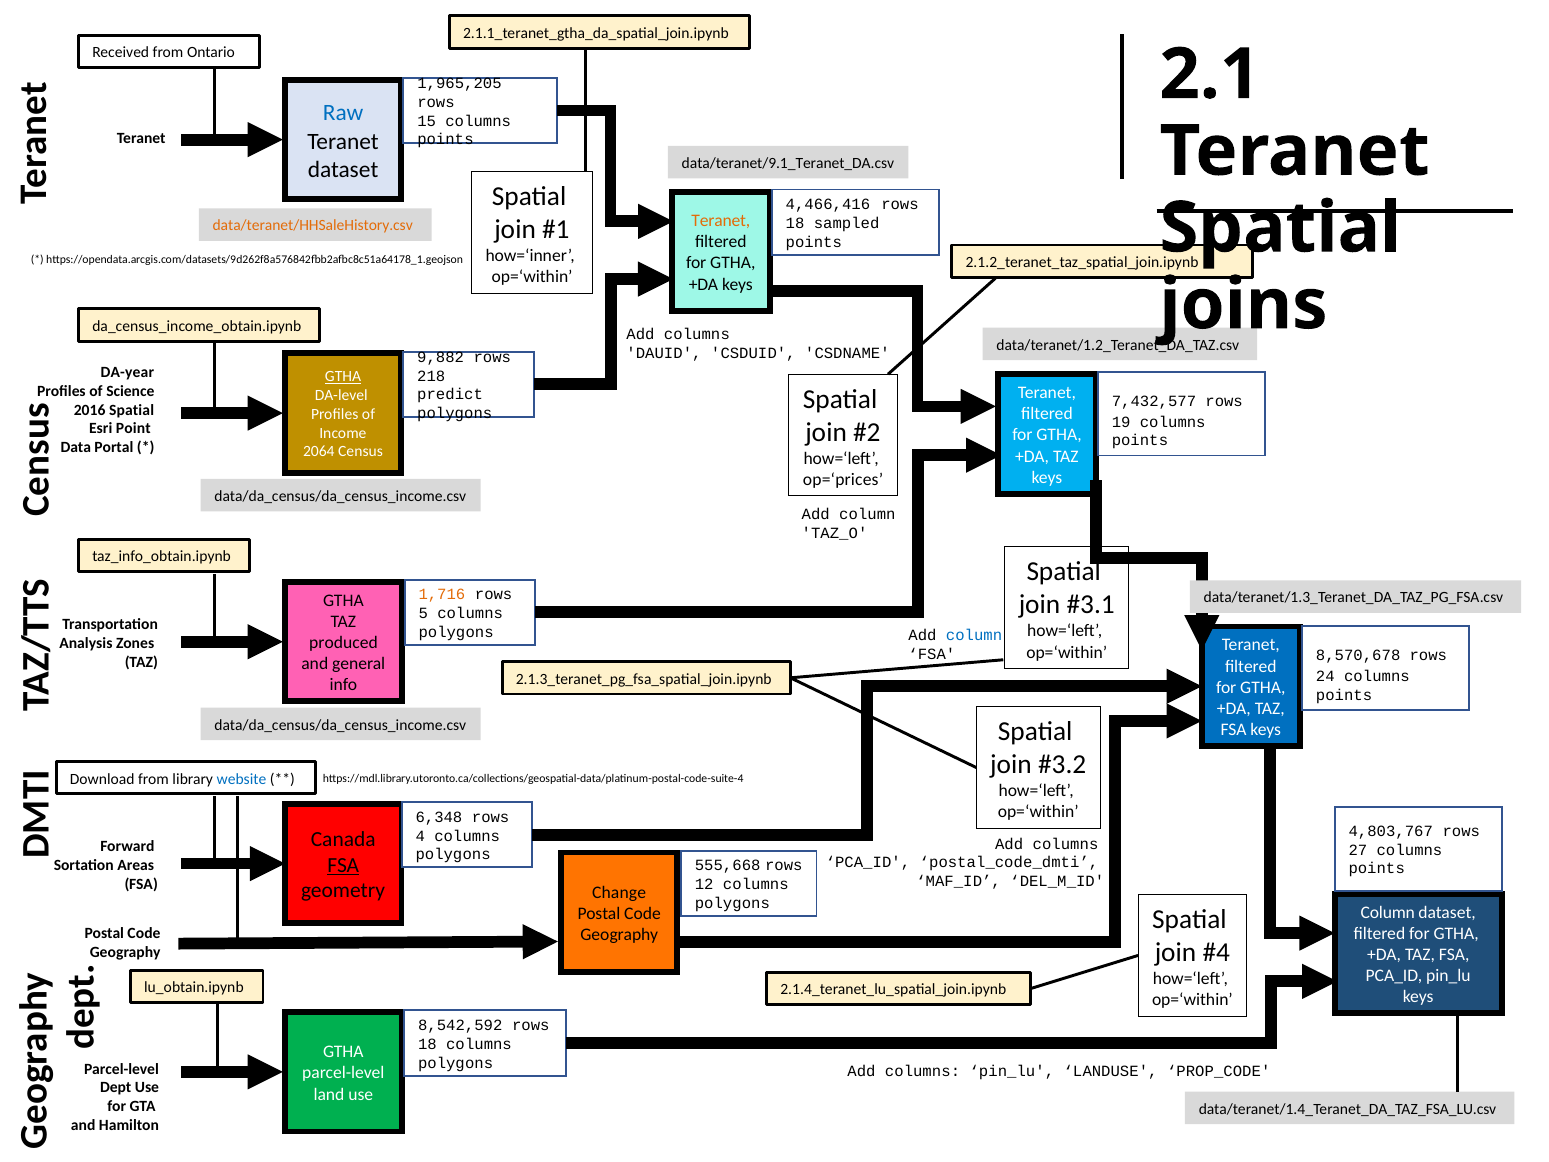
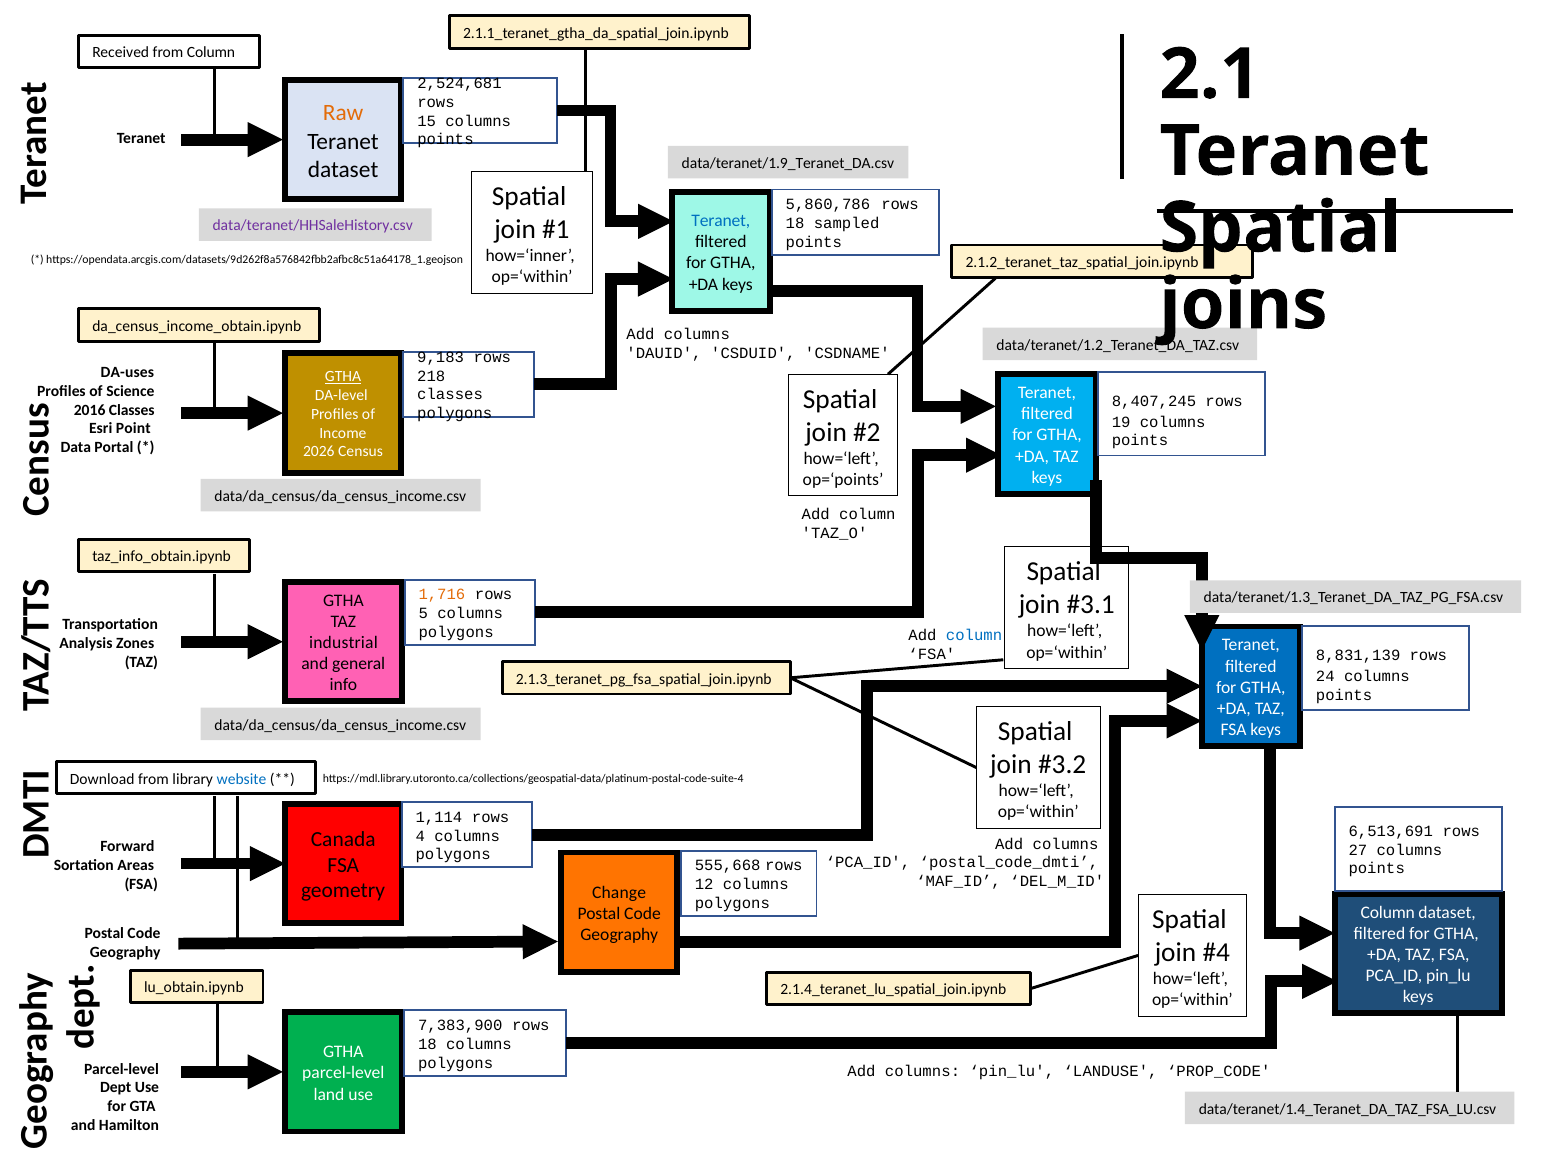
from Ontario: Ontario -> Column
1,965,205: 1,965,205 -> 2,524,681
Raw colour: blue -> orange
data/teranet/9.1_Teranet_DA.csv: data/teranet/9.1_Teranet_DA.csv -> data/teranet/1.9_Teranet_DA.csv
4,466,416: 4,466,416 -> 5,860,786
Teranet at (721, 221) colour: orange -> blue
data/teranet/HHSaleHistory.csv colour: orange -> purple
9,882: 9,882 -> 9,183
DA-year: DA-year -> DA-uses
predict at (450, 395): predict -> classes
7,432,577: 7,432,577 -> 8,407,245
2016 Spatial: Spatial -> Classes
2064: 2064 -> 2026
op=‘prices: op=‘prices -> op=‘points
produced: produced -> industrial
8,570,678: 8,570,678 -> 8,831,139
6,348: 6,348 -> 1,114
4,803,767: 4,803,767 -> 6,513,691
FSA at (343, 865) underline: present -> none
8,542,592: 8,542,592 -> 7,383,900
